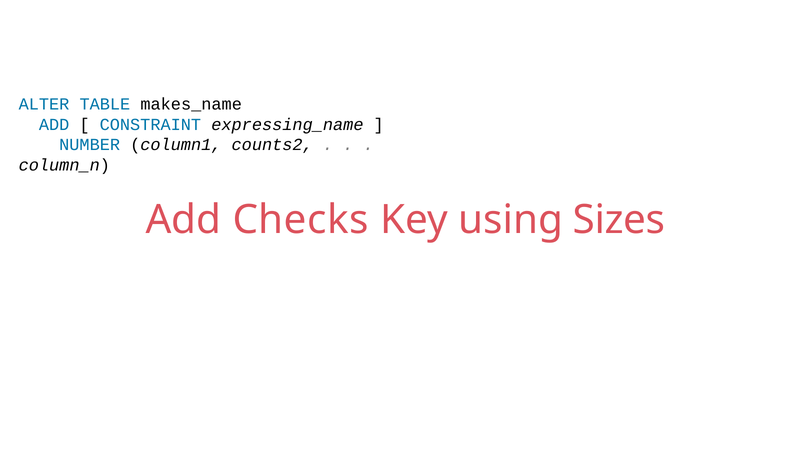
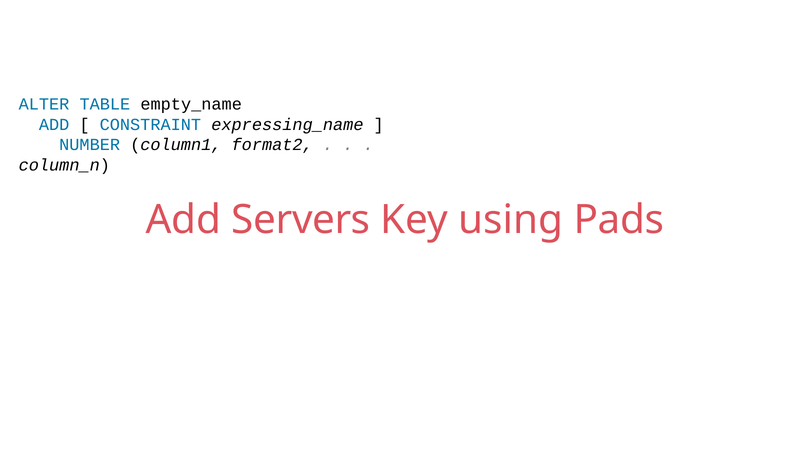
makes_name: makes_name -> empty_name
counts2: counts2 -> format2
Checks: Checks -> Servers
Sizes: Sizes -> Pads
